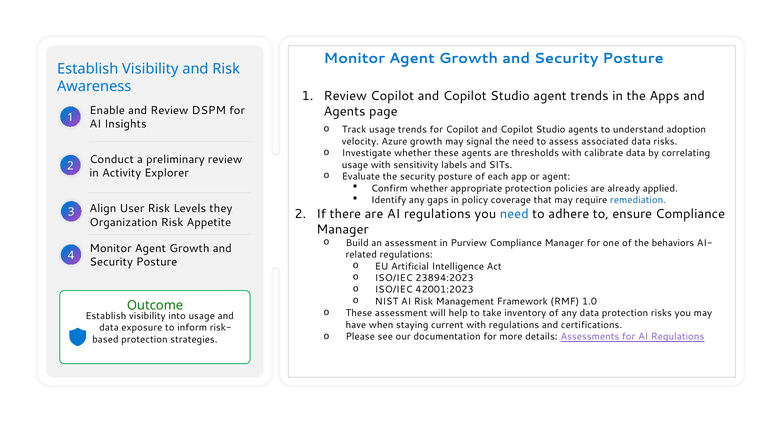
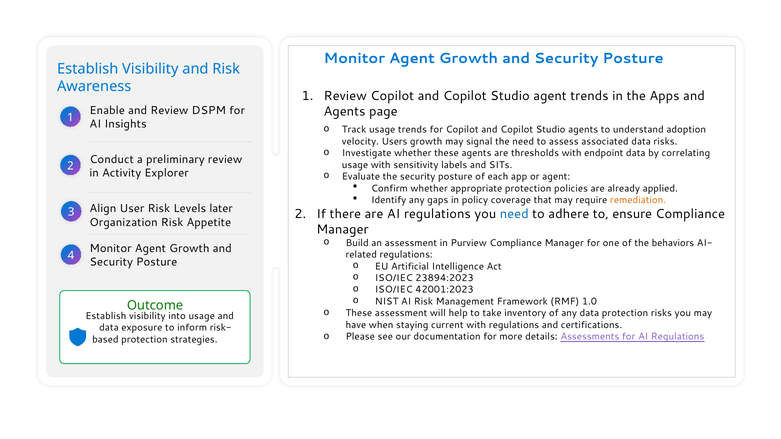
Azure: Azure -> Users
calibrate: calibrate -> endpoint
remediation colour: blue -> orange
they: they -> later
